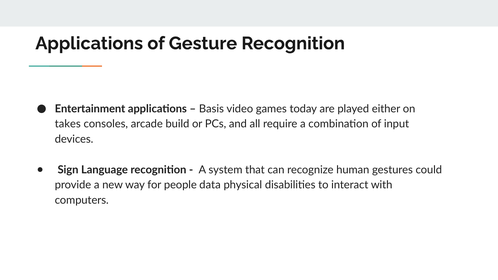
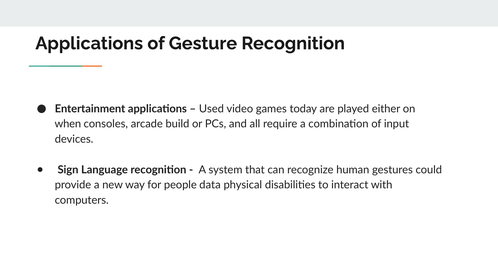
Basis: Basis -> Used
takes: takes -> when
